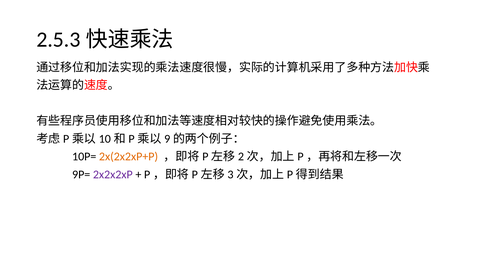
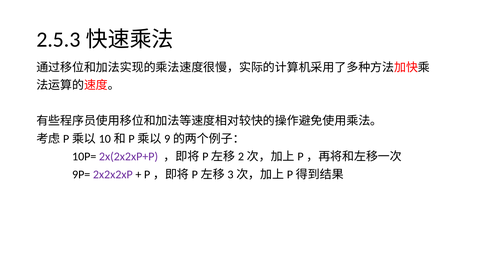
2x(2x2xP+P colour: orange -> purple
